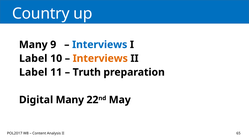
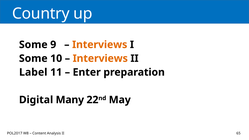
Many at (33, 45): Many -> Some
Interviews at (100, 45) colour: blue -> orange
Label at (33, 58): Label -> Some
Truth: Truth -> Enter
